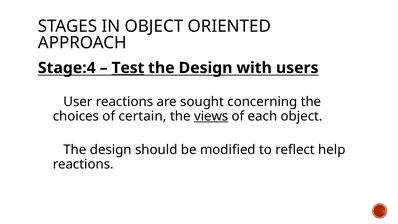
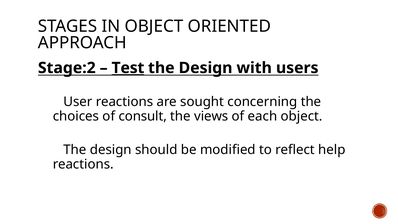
Stage:4: Stage:4 -> Stage:2
certain: certain -> consult
views underline: present -> none
